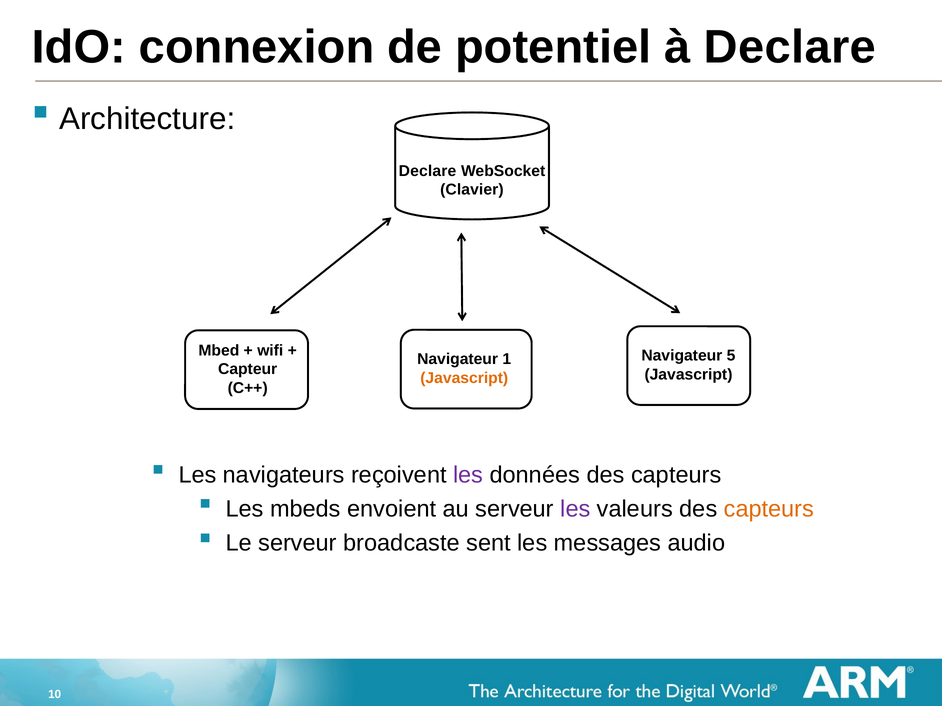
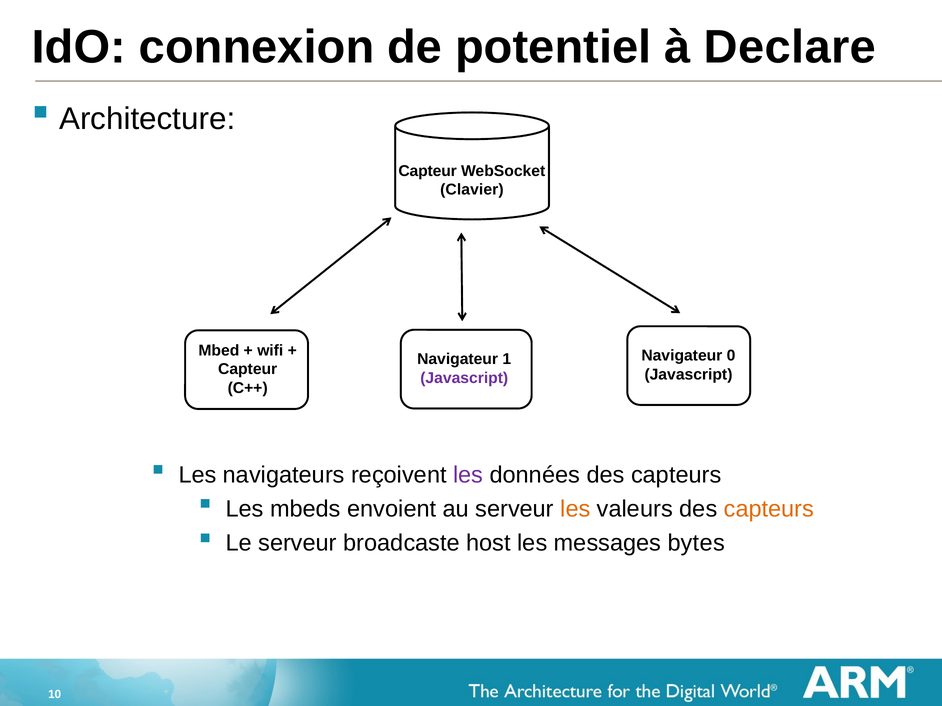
Declare at (427, 171): Declare -> Capteur
5: 5 -> 0
Javascript at (464, 378) colour: orange -> purple
les at (575, 509) colour: purple -> orange
sent: sent -> host
audio: audio -> bytes
